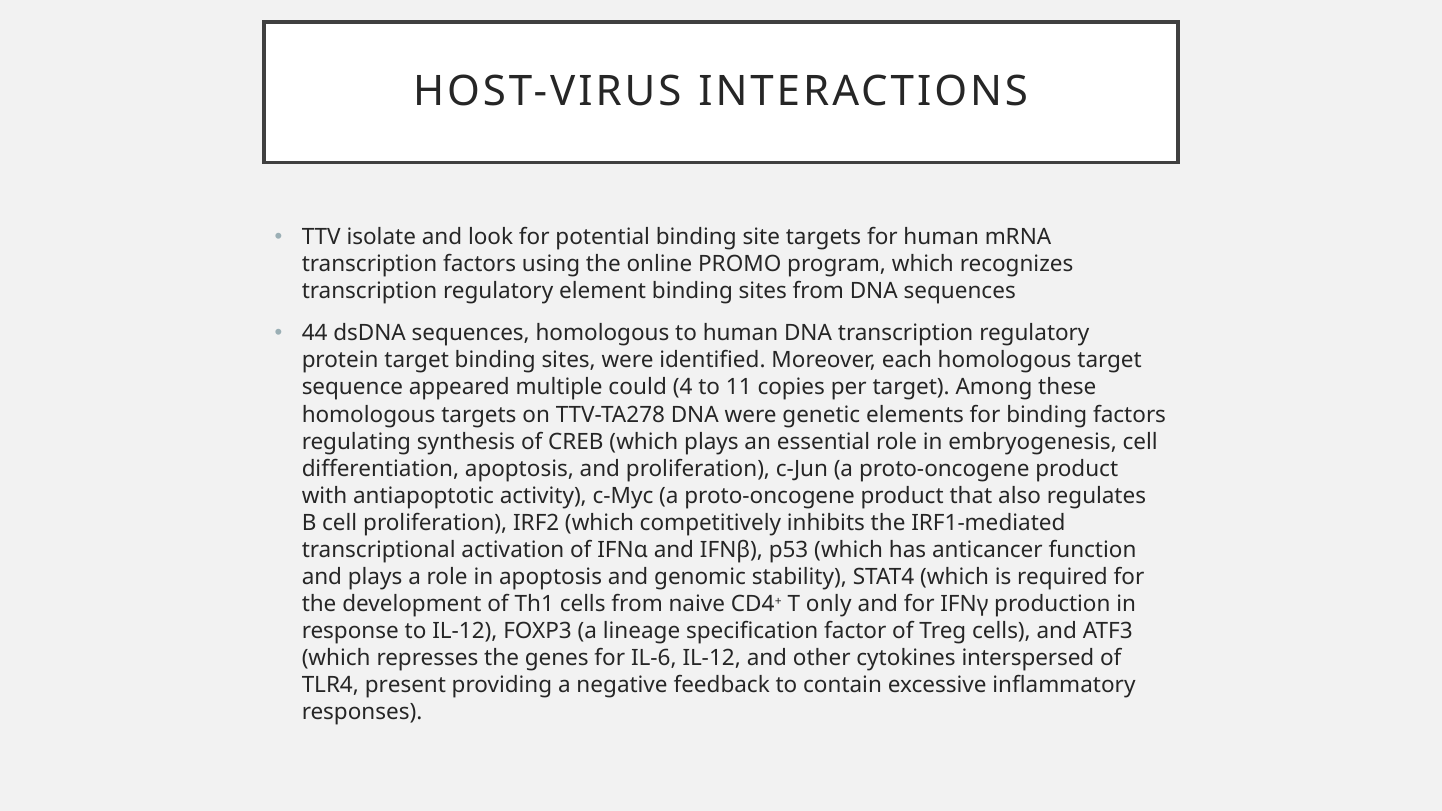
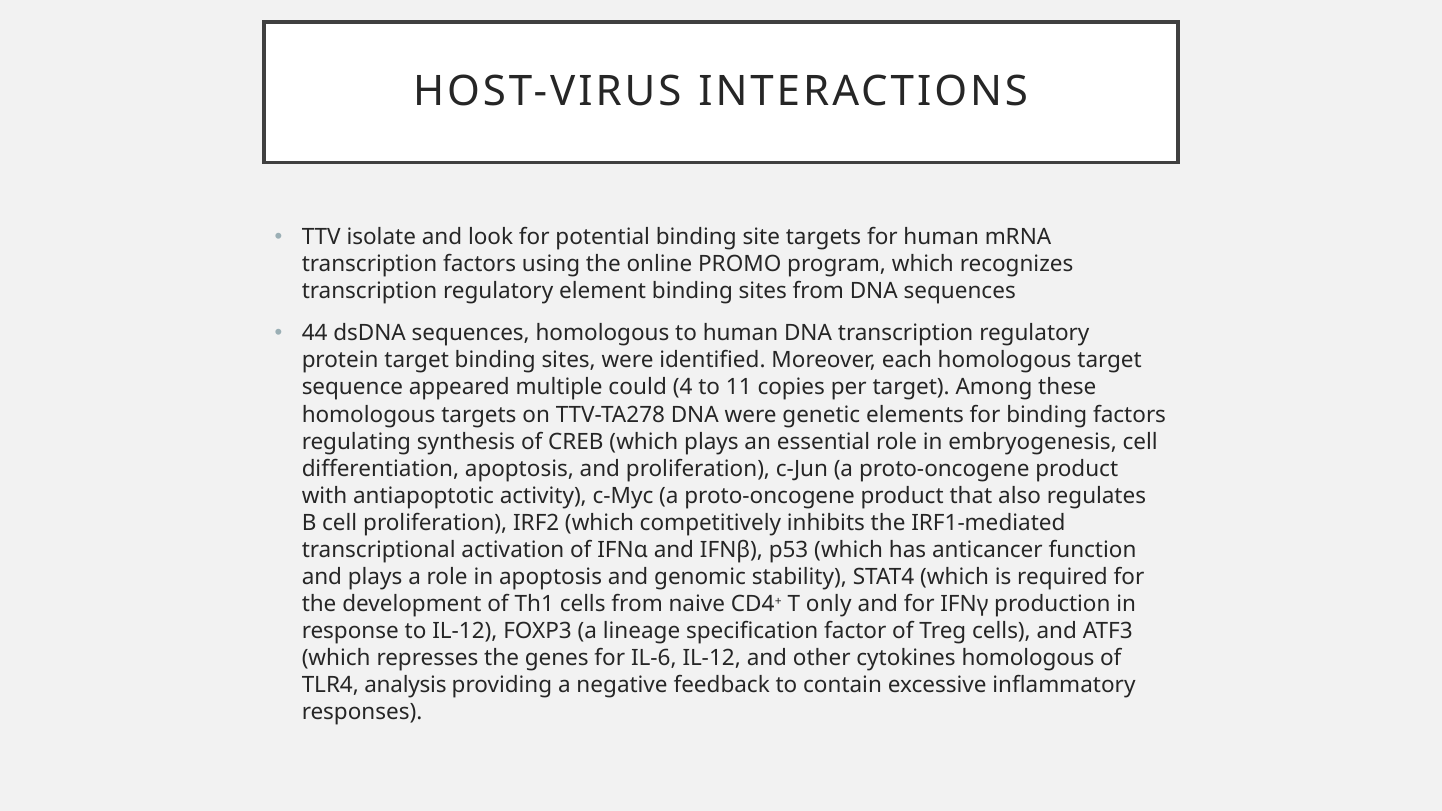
cytokines interspersed: interspersed -> homologous
present: present -> analysis
